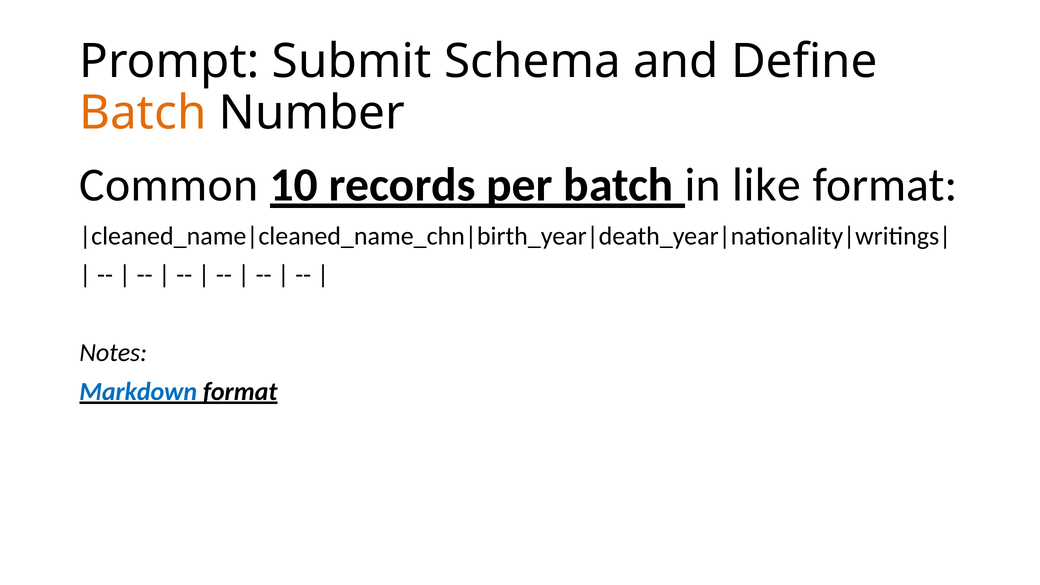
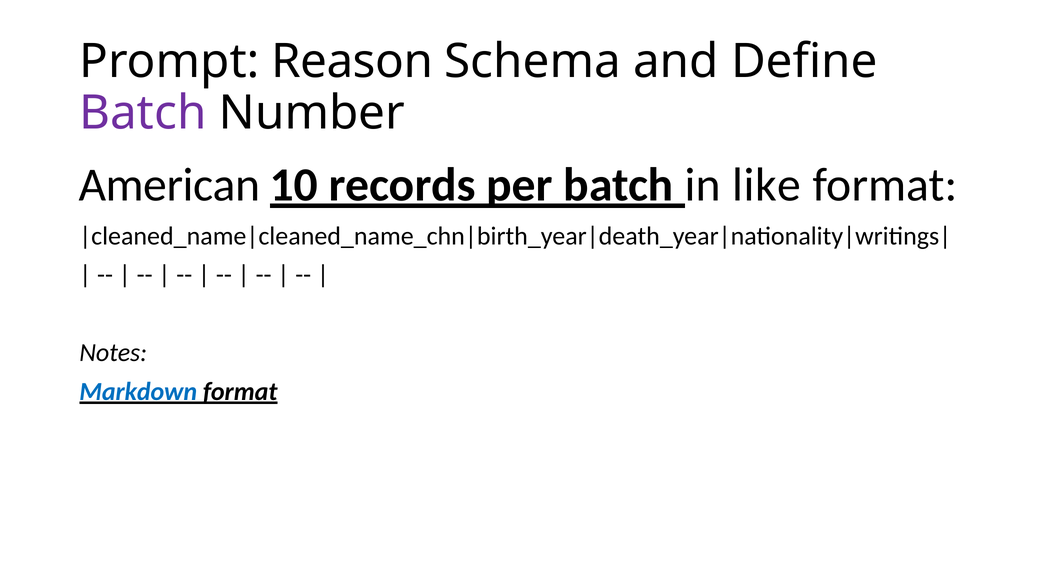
Submit: Submit -> Reason
Batch at (143, 113) colour: orange -> purple
Common: Common -> American
